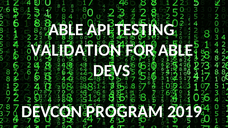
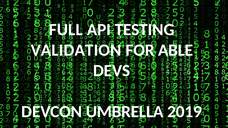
ABLE at (66, 30): ABLE -> FULL
PROGRAM: PROGRAM -> UMBRELLA
